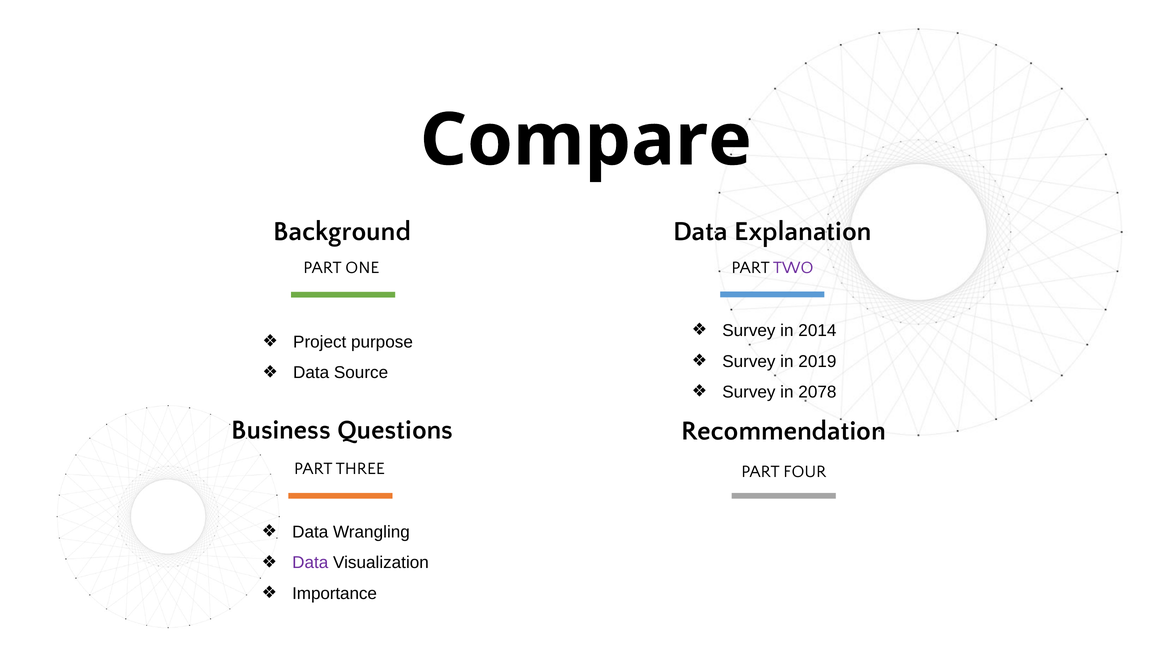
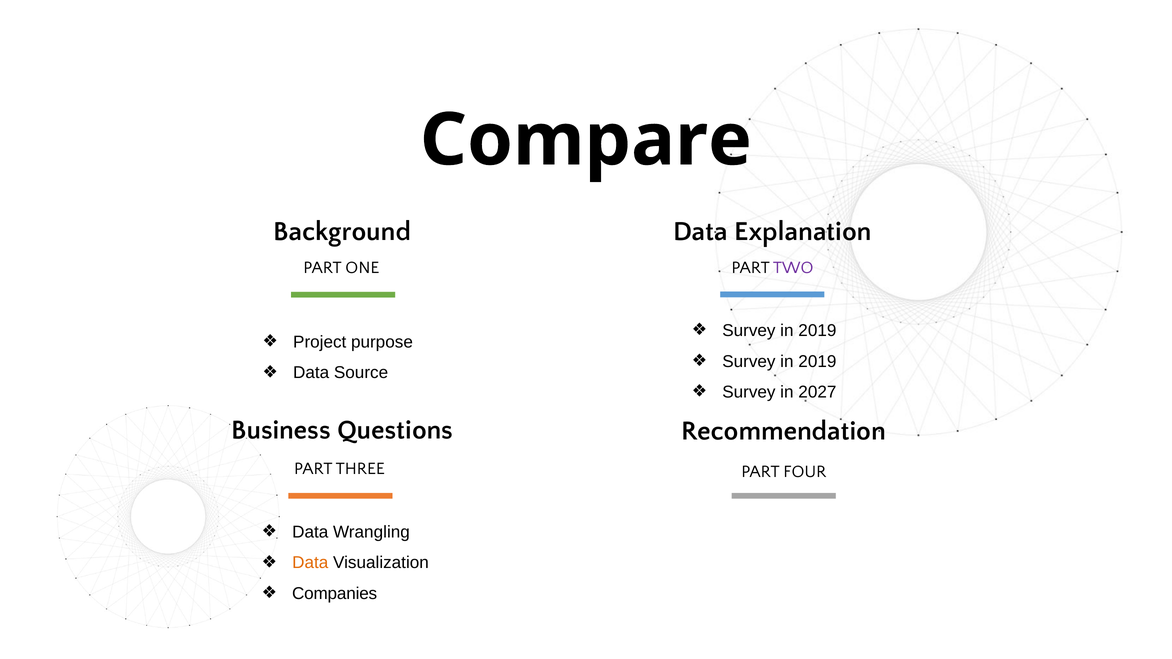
2014 at (817, 331): 2014 -> 2019
2078: 2078 -> 2027
Data at (310, 563) colour: purple -> orange
Importance: Importance -> Companies
